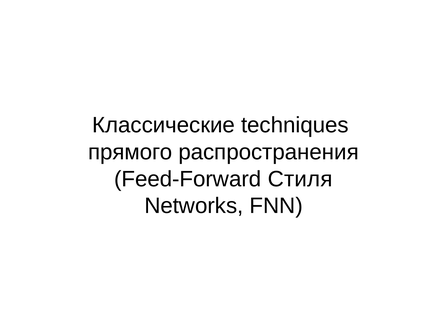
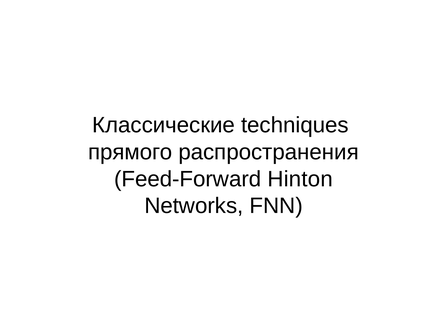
Стиля: Стиля -> Hinton
